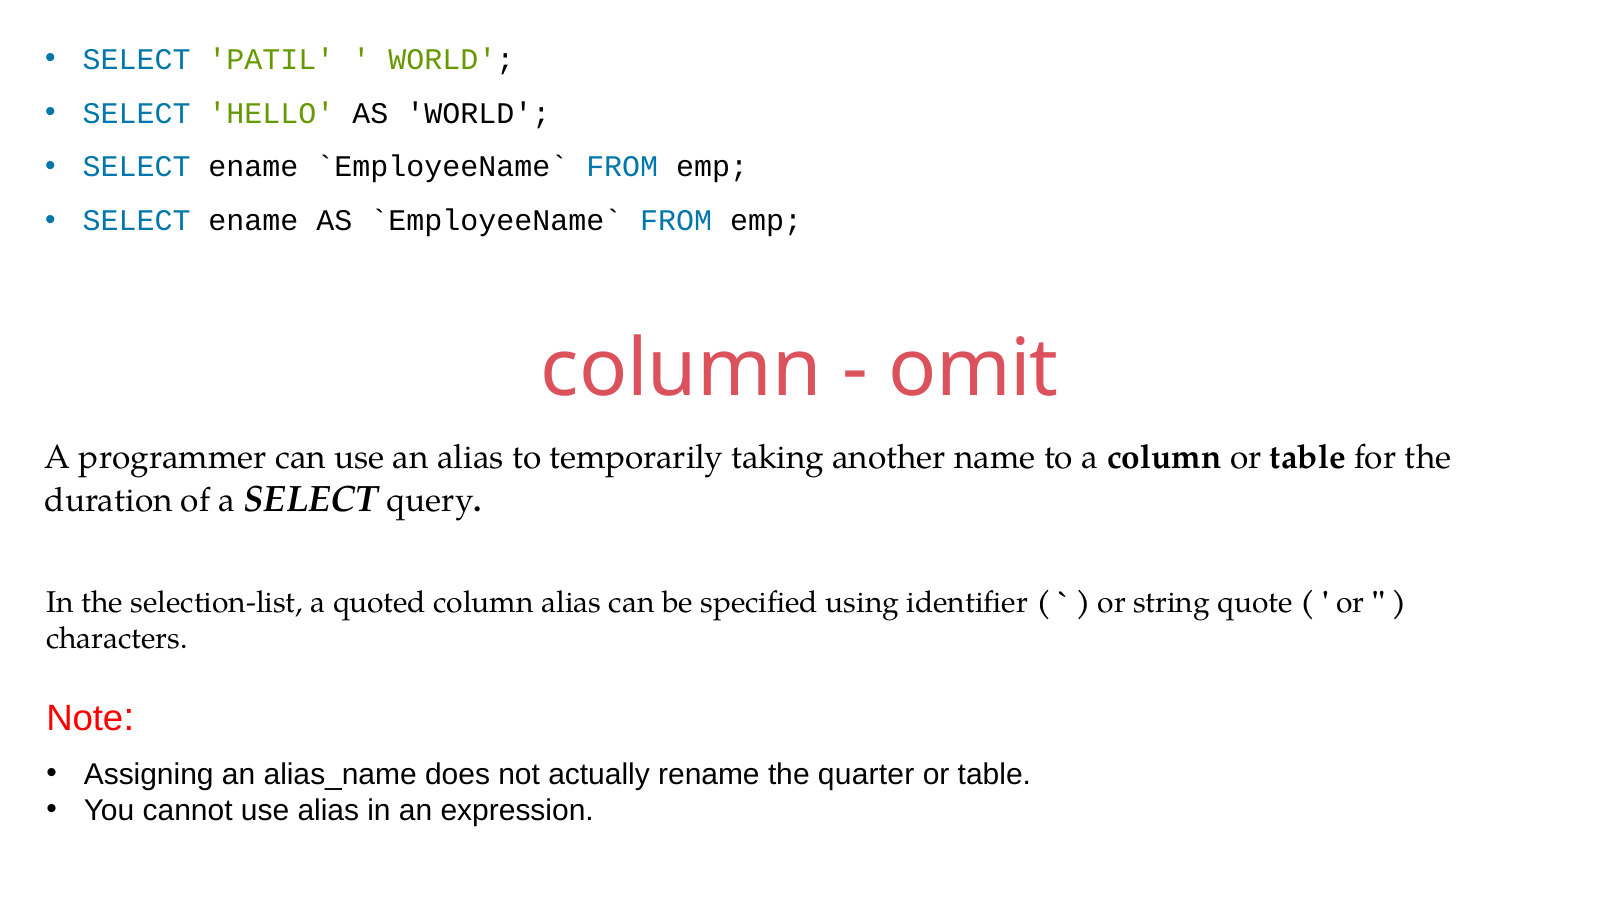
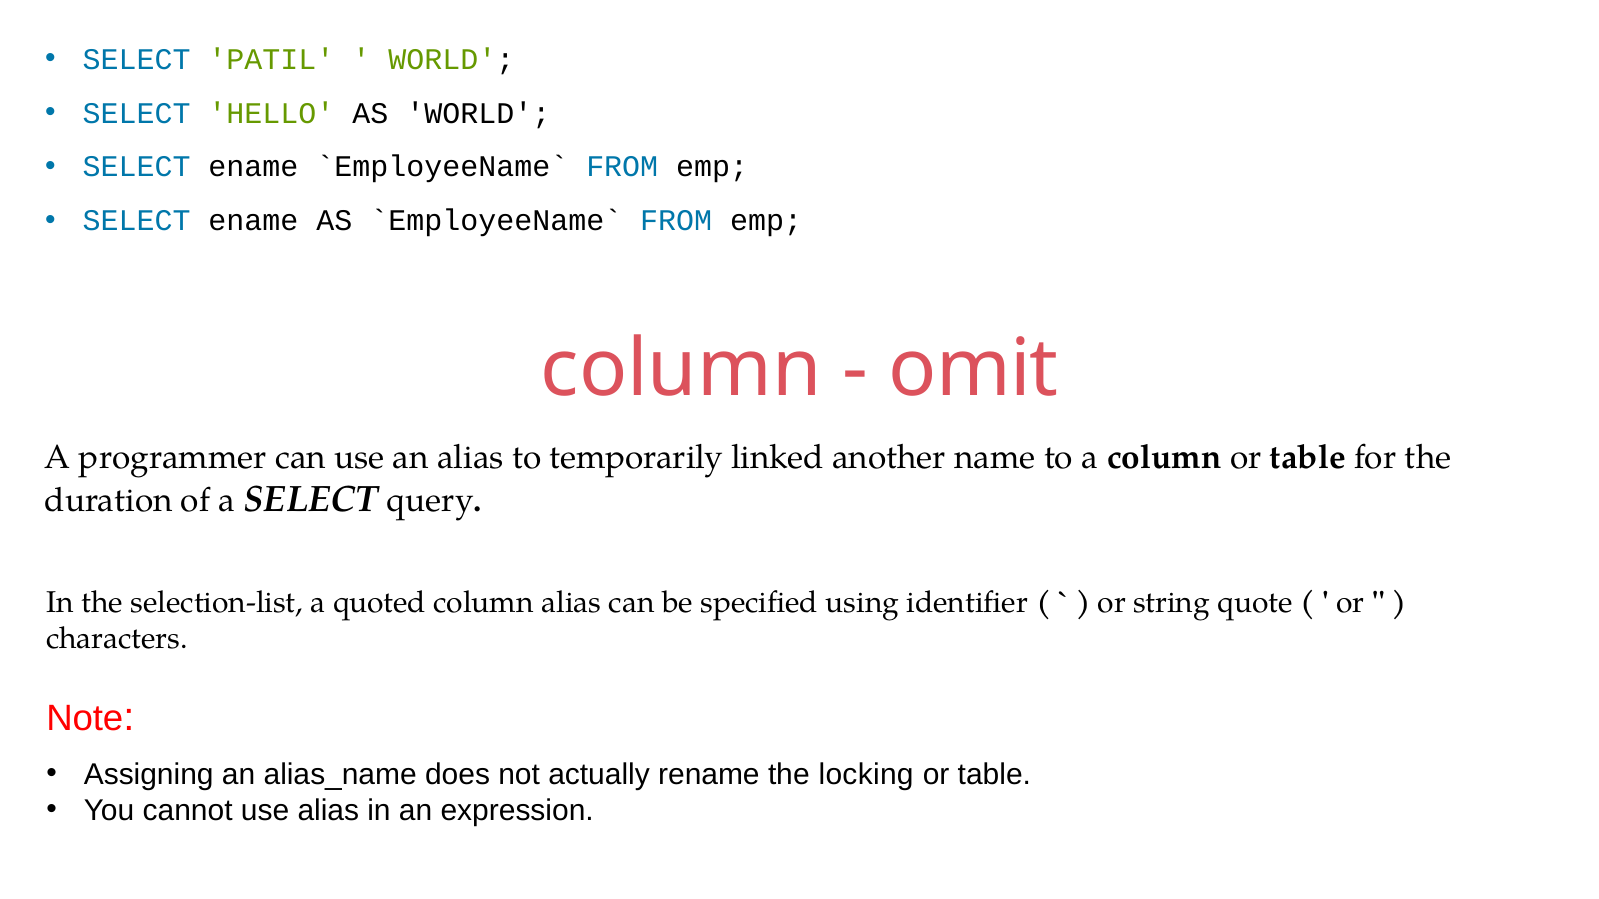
taking: taking -> linked
quarter: quarter -> locking
